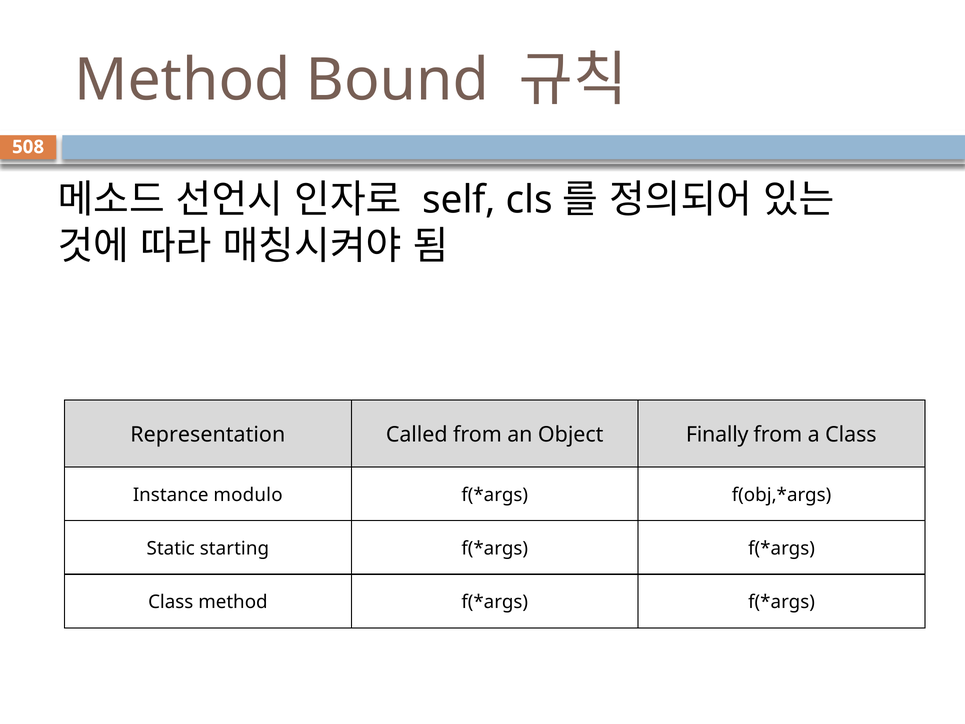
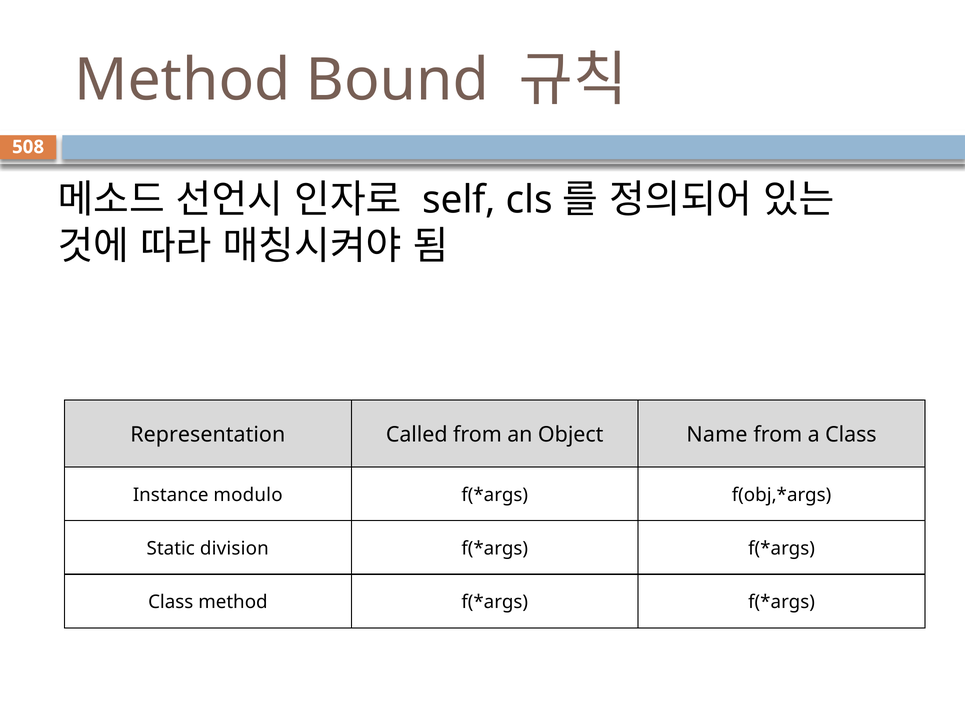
Finally: Finally -> Name
starting: starting -> division
